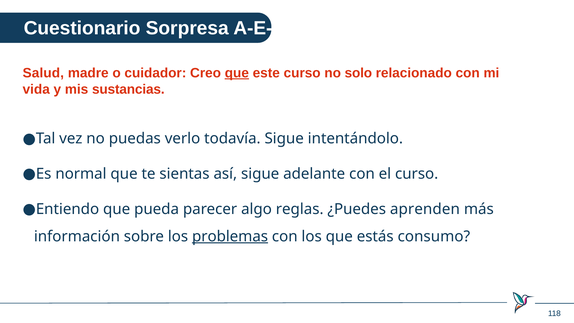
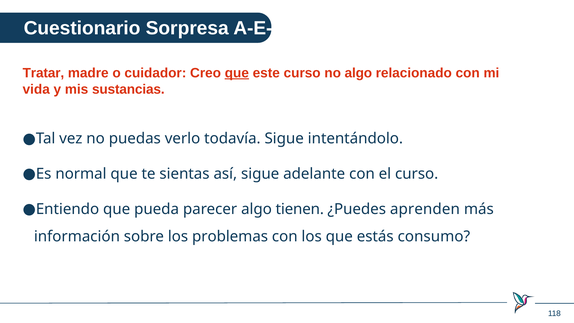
Salud: Salud -> Tratar
no solo: solo -> algo
reglas: reglas -> tienen
problemas underline: present -> none
